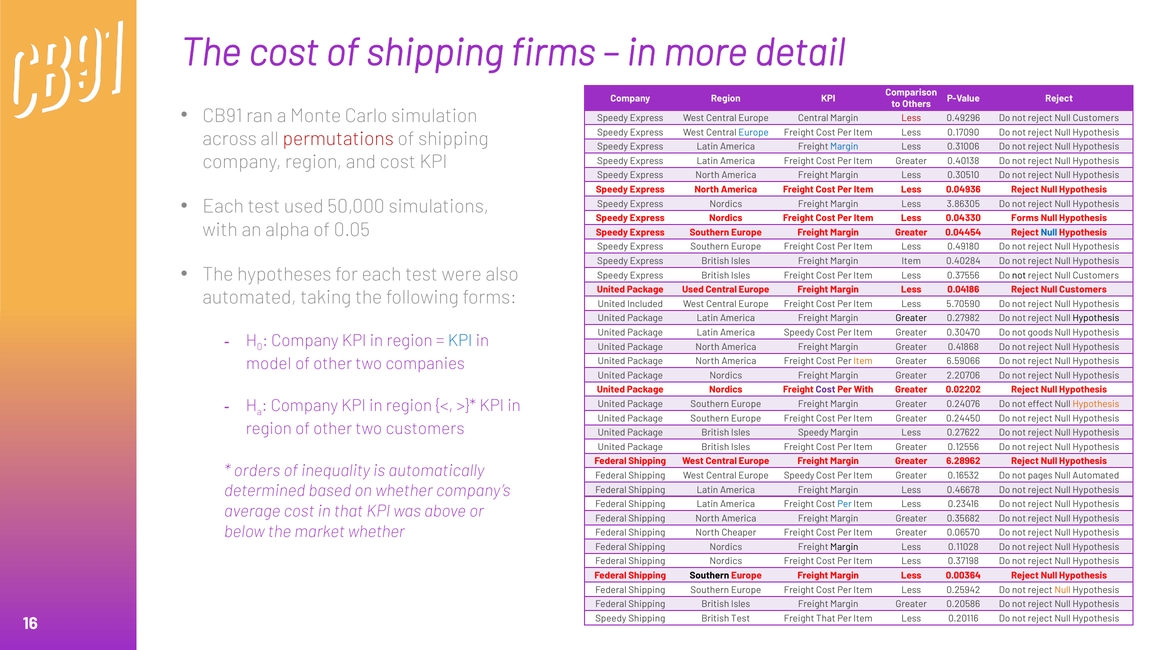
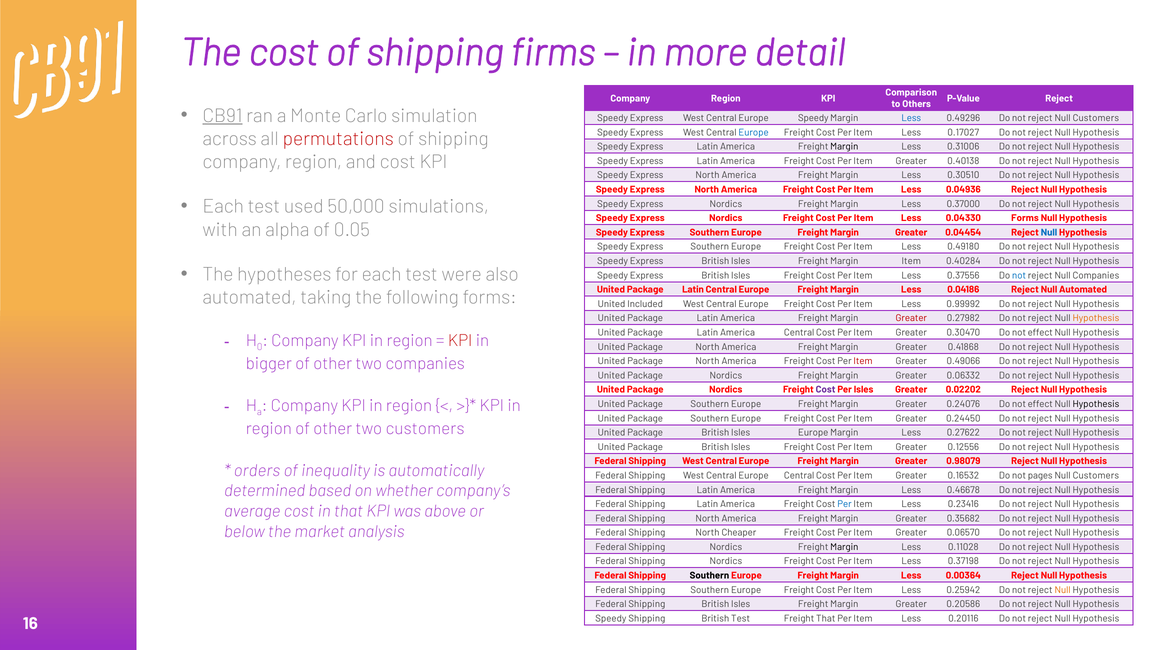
CB91 underline: none -> present
Europe Central: Central -> Speedy
Less at (911, 118) colour: red -> blue
0.17090: 0.17090 -> 0.17027
Margin at (844, 147) colour: blue -> black
3.86305: 3.86305 -> 0.37000
not at (1019, 275) colour: black -> blue
Customers at (1096, 275): Customers -> Companies
Used at (693, 290): Used -> Latin
0.04186 Reject Null Customers: Customers -> Automated
5.70590: 5.70590 -> 0.99992
Greater at (911, 318) colour: black -> red
Hypothesis at (1096, 318) colour: black -> orange
America Speedy: Speedy -> Central
0.30470 Do not goods: goods -> effect
KPI at (460, 341) colour: blue -> red
model: model -> bigger
Item at (863, 361) colour: orange -> red
6.59066: 6.59066 -> 0.49066
2.20706: 2.20706 -> 0.06332
Per With: With -> Isles
Hypothesis at (1096, 404) colour: orange -> black
Isles Speedy: Speedy -> Europe
6.28962: 6.28962 -> 0.98079
Europe Speedy: Speedy -> Central
Automated at (1096, 476): Automated -> Customers
market whether: whether -> analysis
